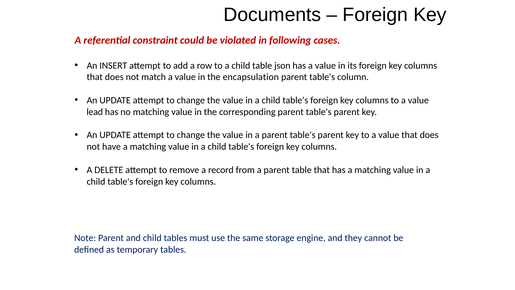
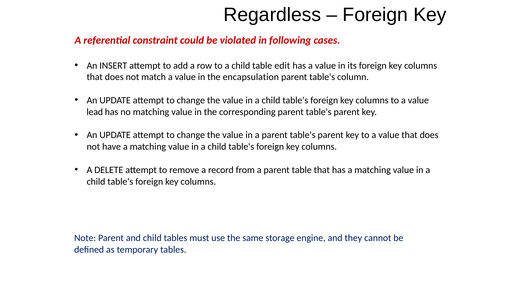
Documents: Documents -> Regardless
json: json -> edit
